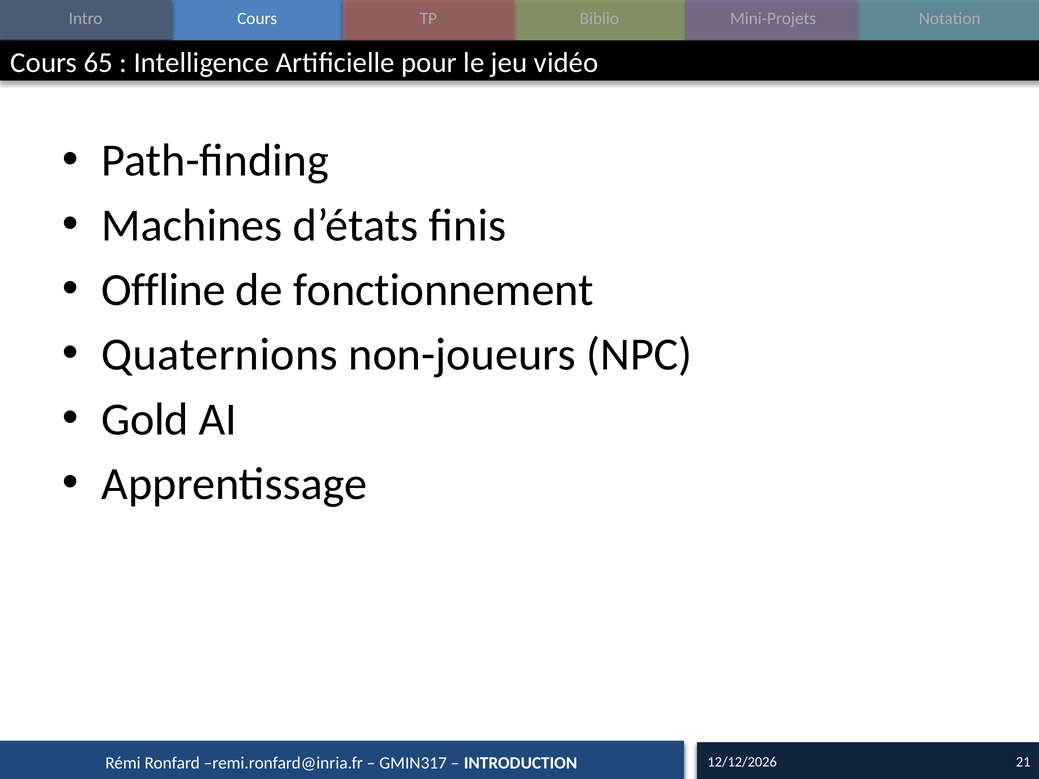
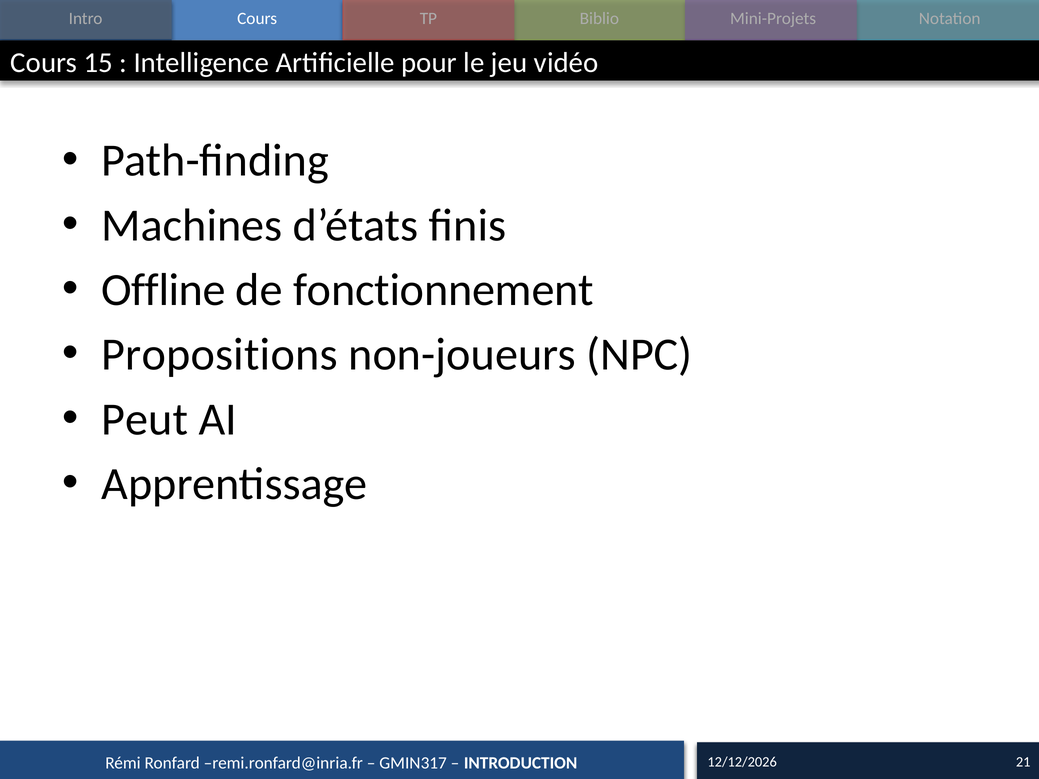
65: 65 -> 15
Quaternions: Quaternions -> Propositions
Gold: Gold -> Peut
